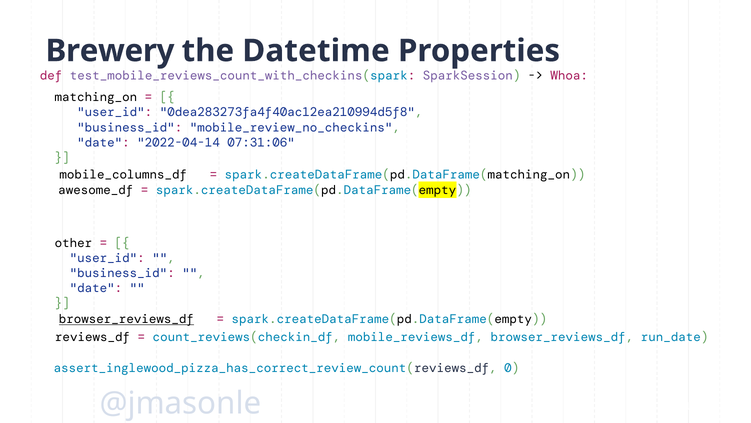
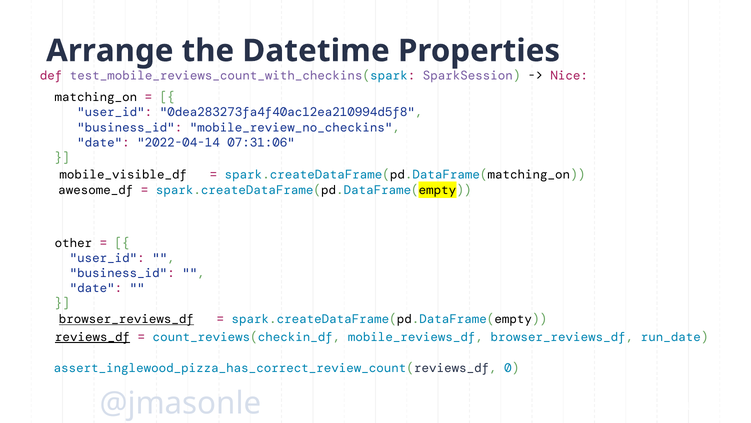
Brewery: Brewery -> Arrange
Whoa: Whoa -> Nice
mobile_columns_df: mobile_columns_df -> mobile_visible_df
reviews_df underline: none -> present
